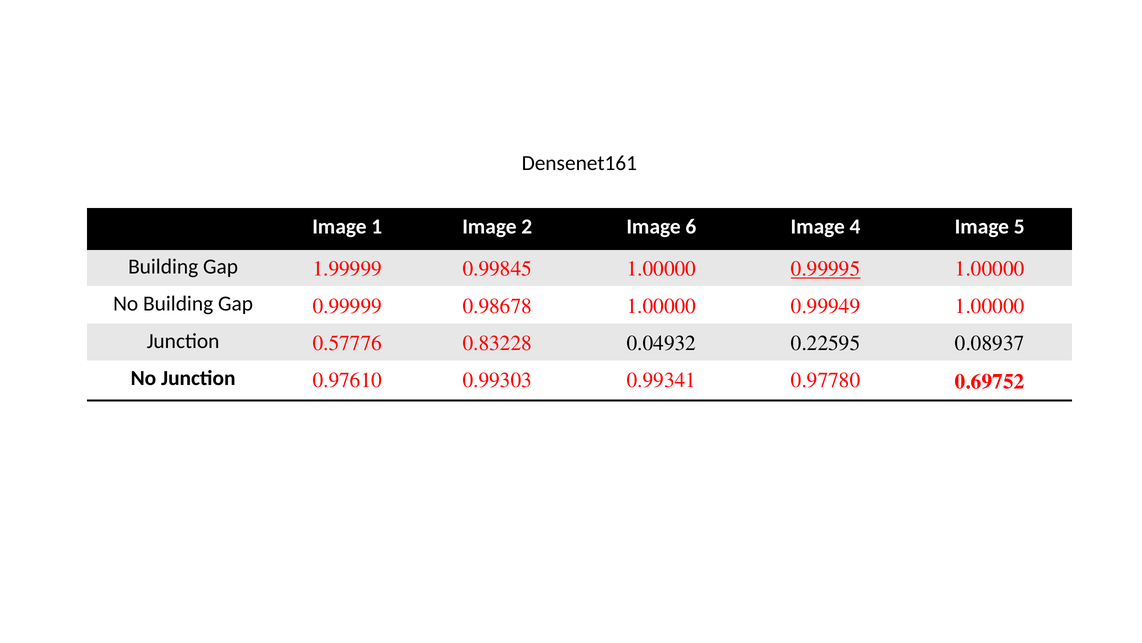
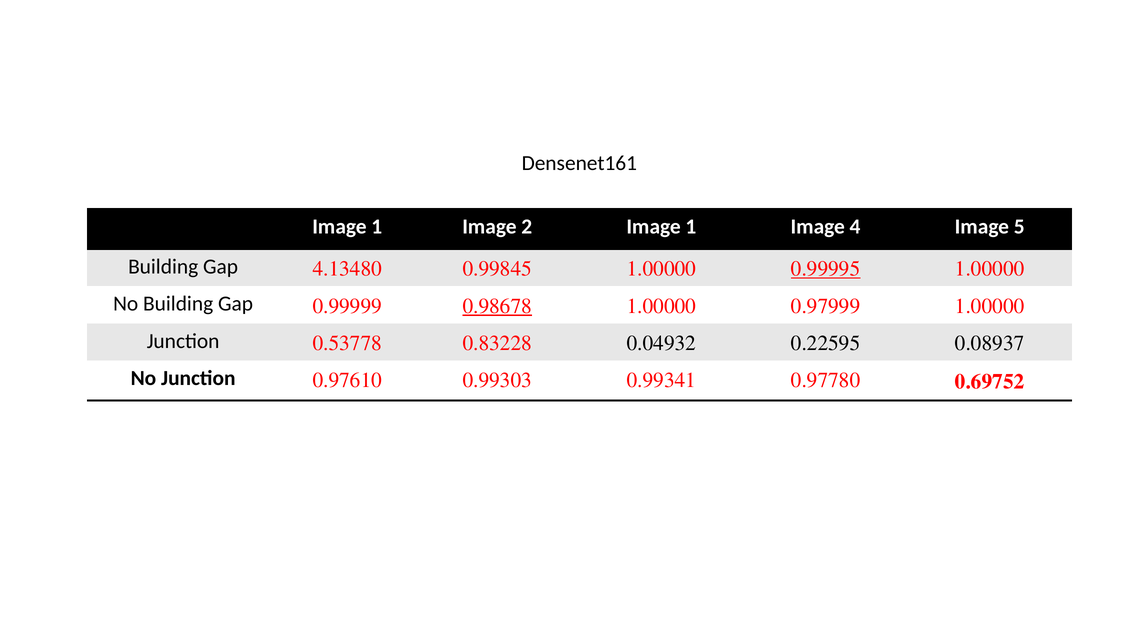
2 Image 6: 6 -> 1
1.99999: 1.99999 -> 4.13480
0.98678 underline: none -> present
0.99949: 0.99949 -> 0.97999
0.57776: 0.57776 -> 0.53778
